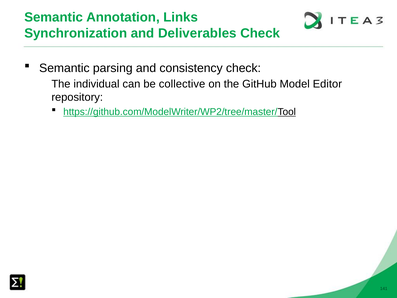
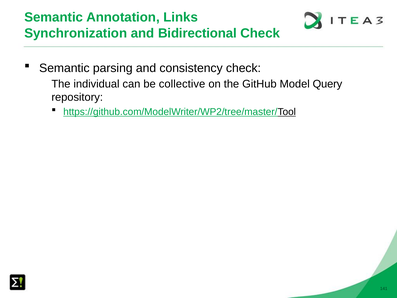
Deliverables: Deliverables -> Bidirectional
Editor: Editor -> Query
